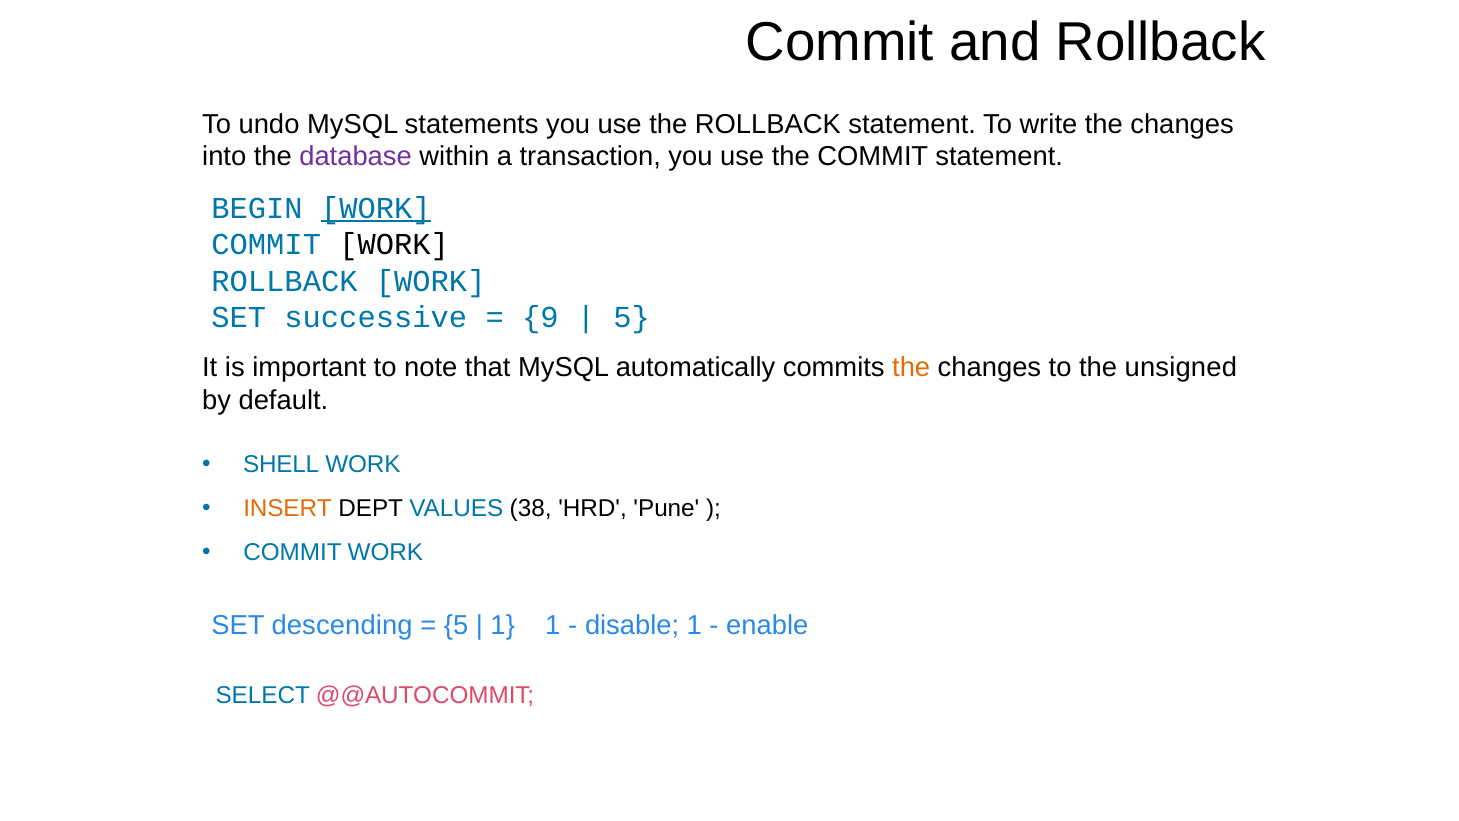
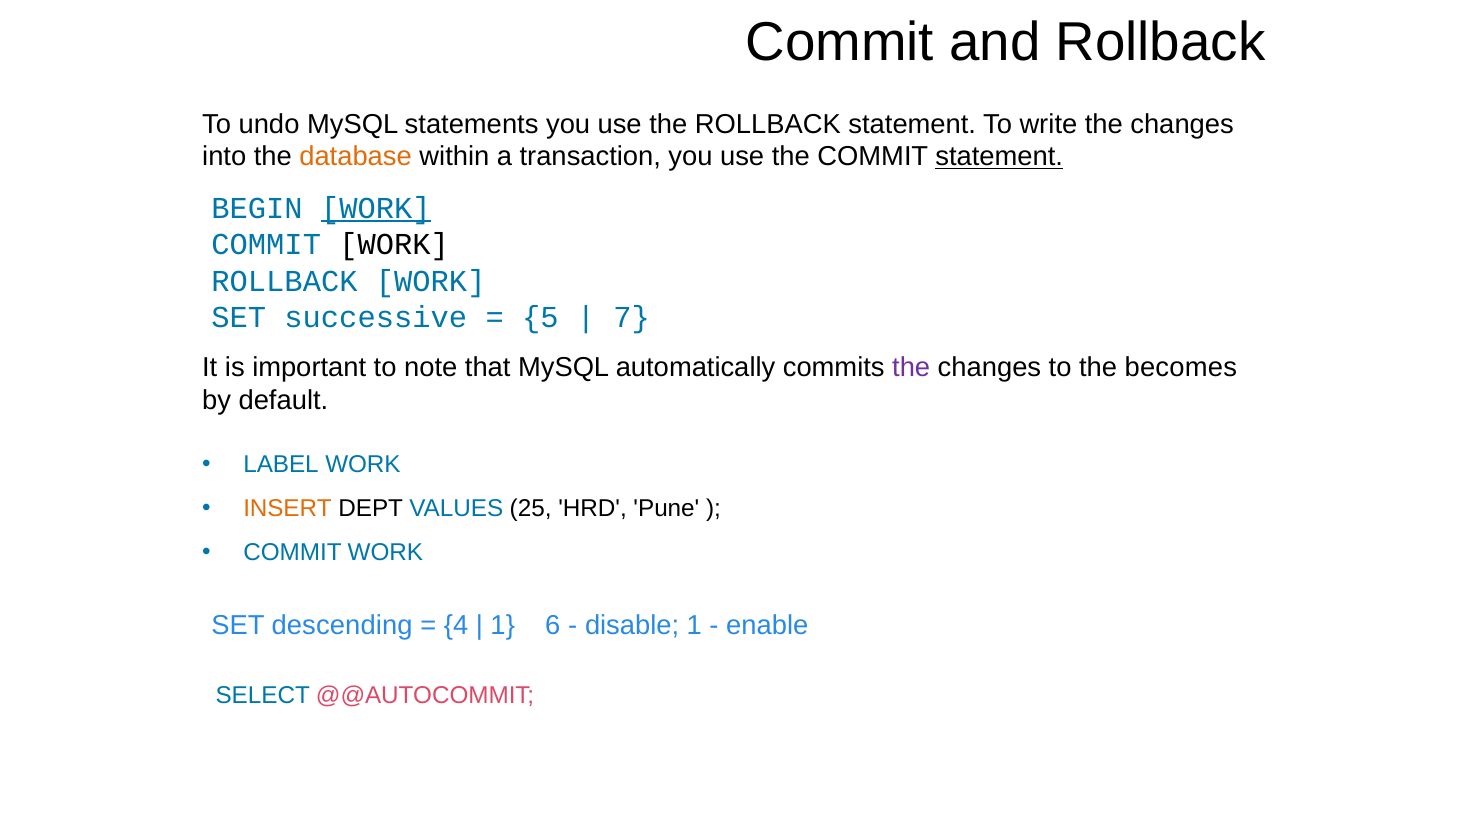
database colour: purple -> orange
statement at (999, 157) underline: none -> present
9: 9 -> 5
5 at (632, 318): 5 -> 7
the at (911, 368) colour: orange -> purple
unsigned: unsigned -> becomes
SHELL: SHELL -> LABEL
38: 38 -> 25
5 at (456, 626): 5 -> 4
1 1: 1 -> 6
